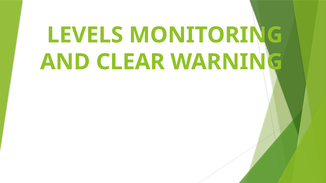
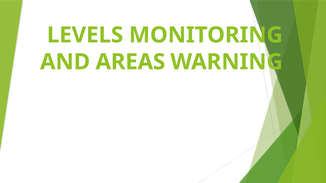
CLEAR: CLEAR -> AREAS
